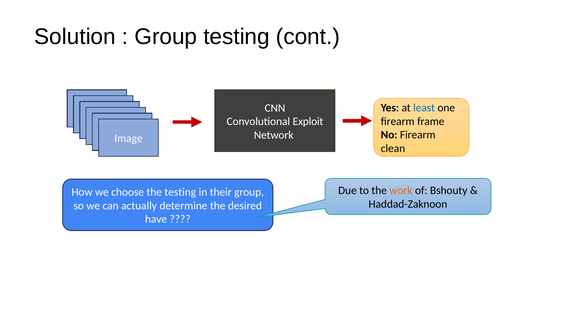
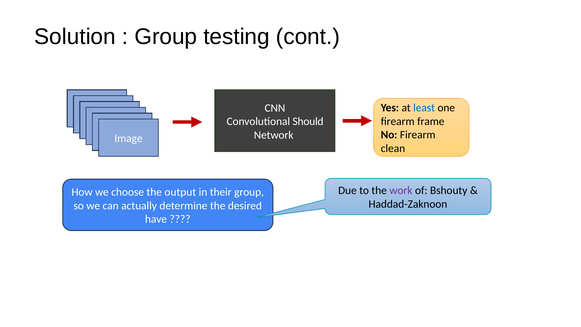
Exploit: Exploit -> Should
work colour: orange -> purple
the testing: testing -> output
